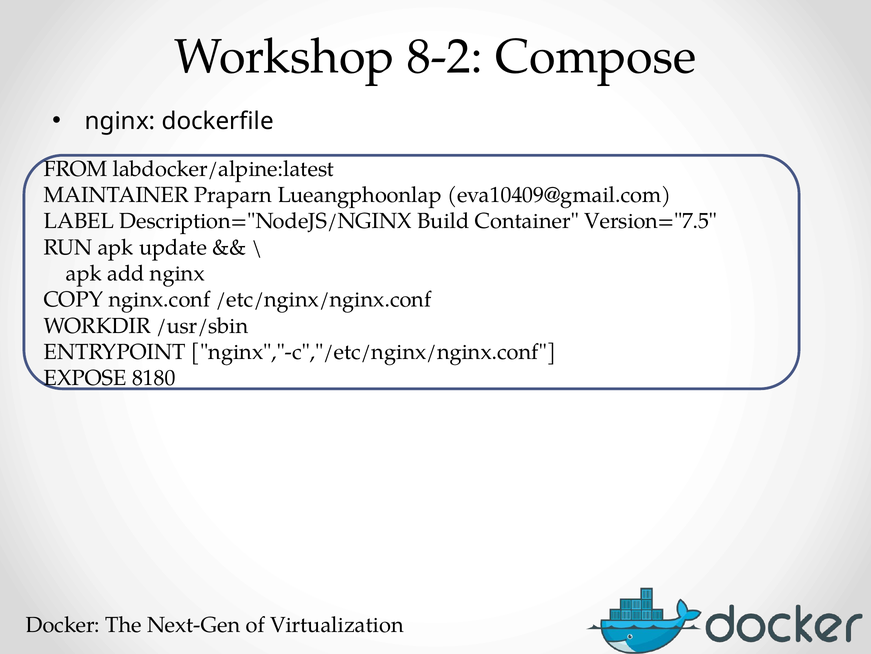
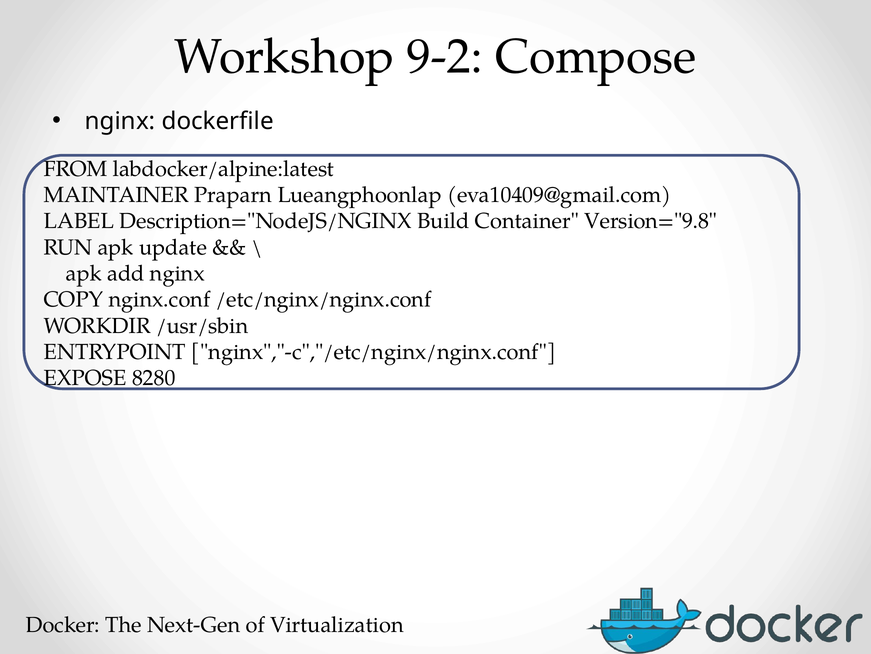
8-2: 8-2 -> 9-2
Version="7.5: Version="7.5 -> Version="9.8
8180: 8180 -> 8280
